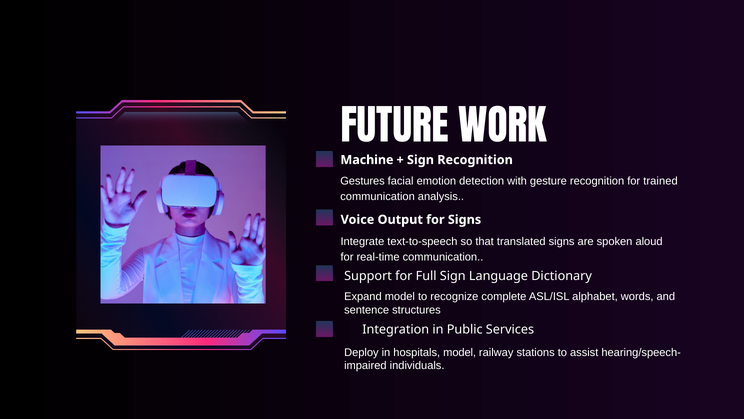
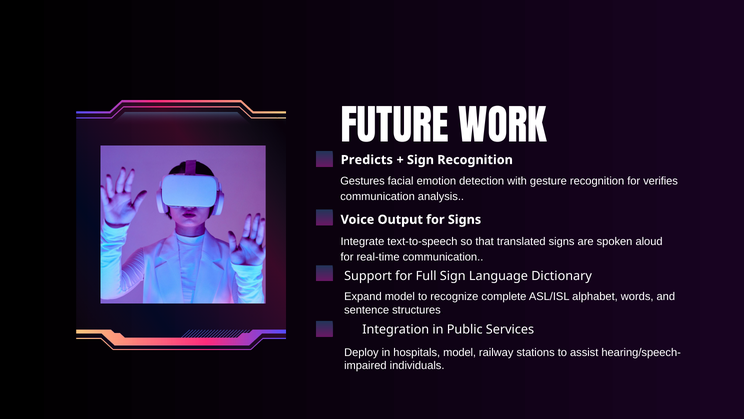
Machine: Machine -> Predicts
trained: trained -> verifies
